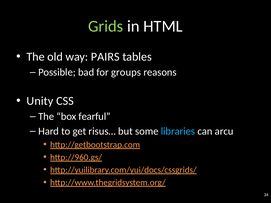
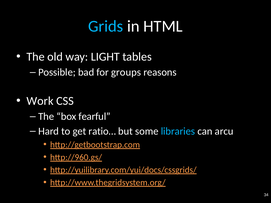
Grids colour: light green -> light blue
PAIRS: PAIRS -> LIGHT
Unity: Unity -> Work
risus…: risus… -> ratio…
